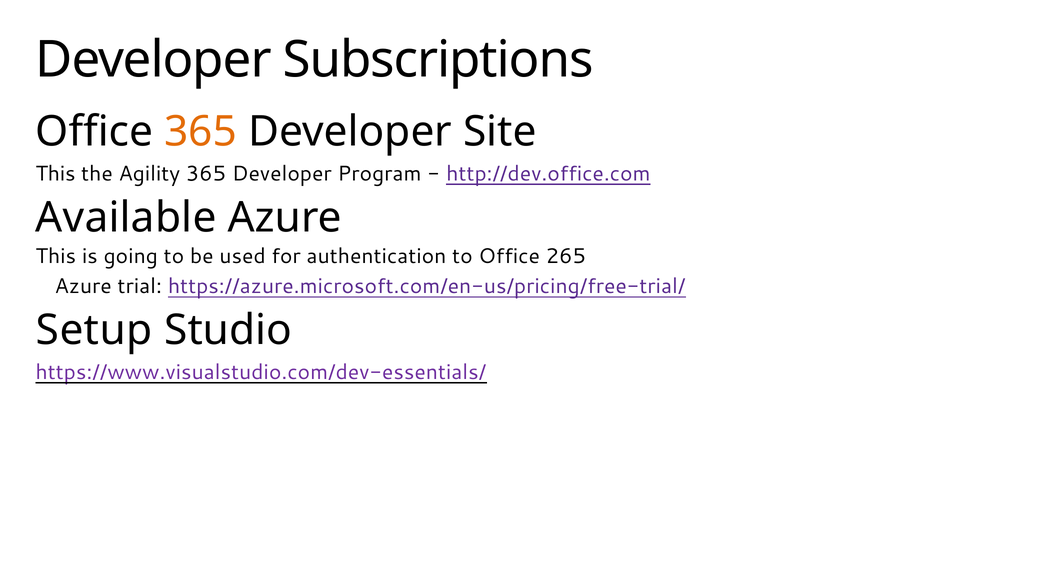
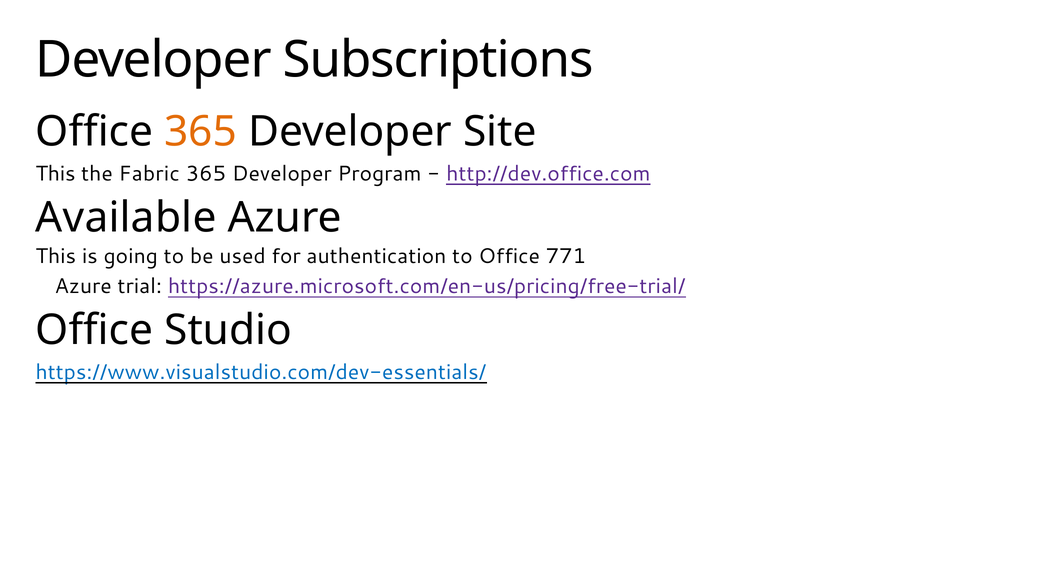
Agility: Agility -> Fabric
265: 265 -> 771
Setup at (94, 330): Setup -> Office
https://www.visualstudio.com/dev-essentials/ colour: purple -> blue
